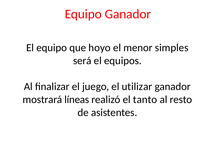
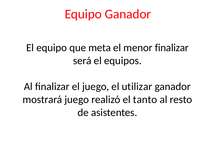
hoyo: hoyo -> meta
menor simples: simples -> finalizar
mostrará líneas: líneas -> juego
